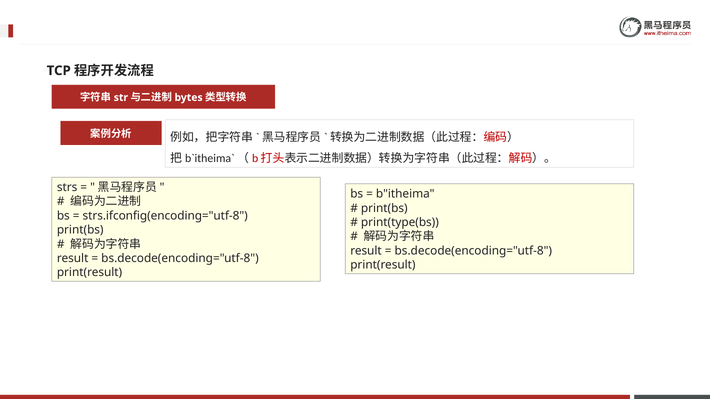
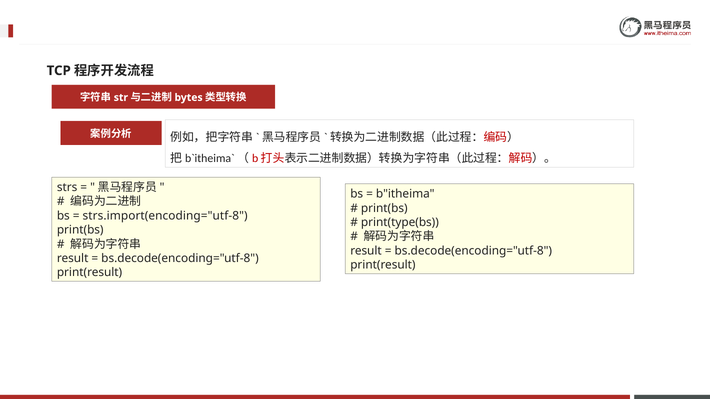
strs.ifconfig(encoding="utf-8: strs.ifconfig(encoding="utf-8 -> strs.import(encoding="utf-8
